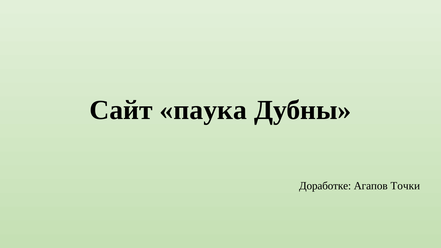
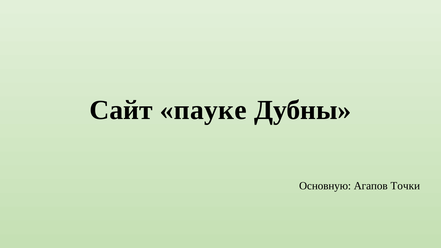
паука: паука -> пауке
Доработке: Доработке -> Основную
